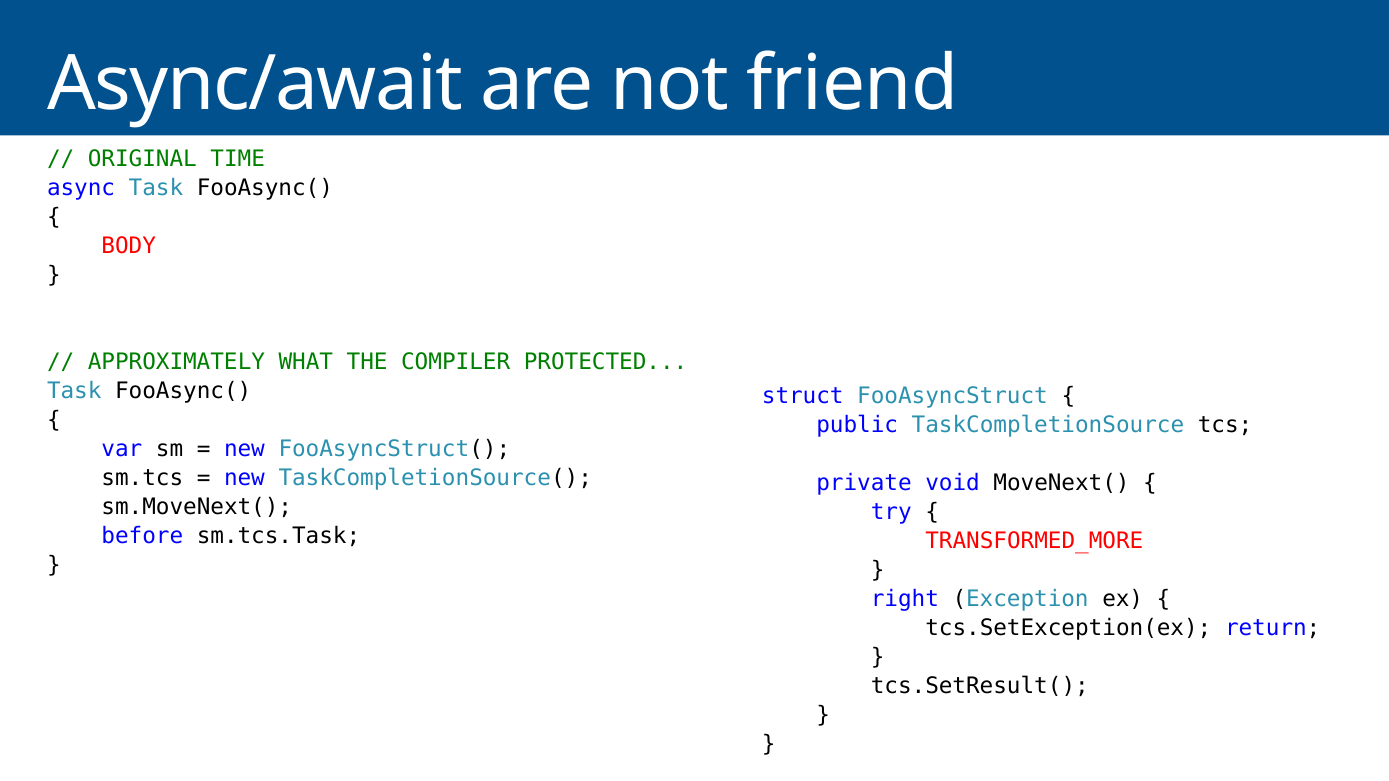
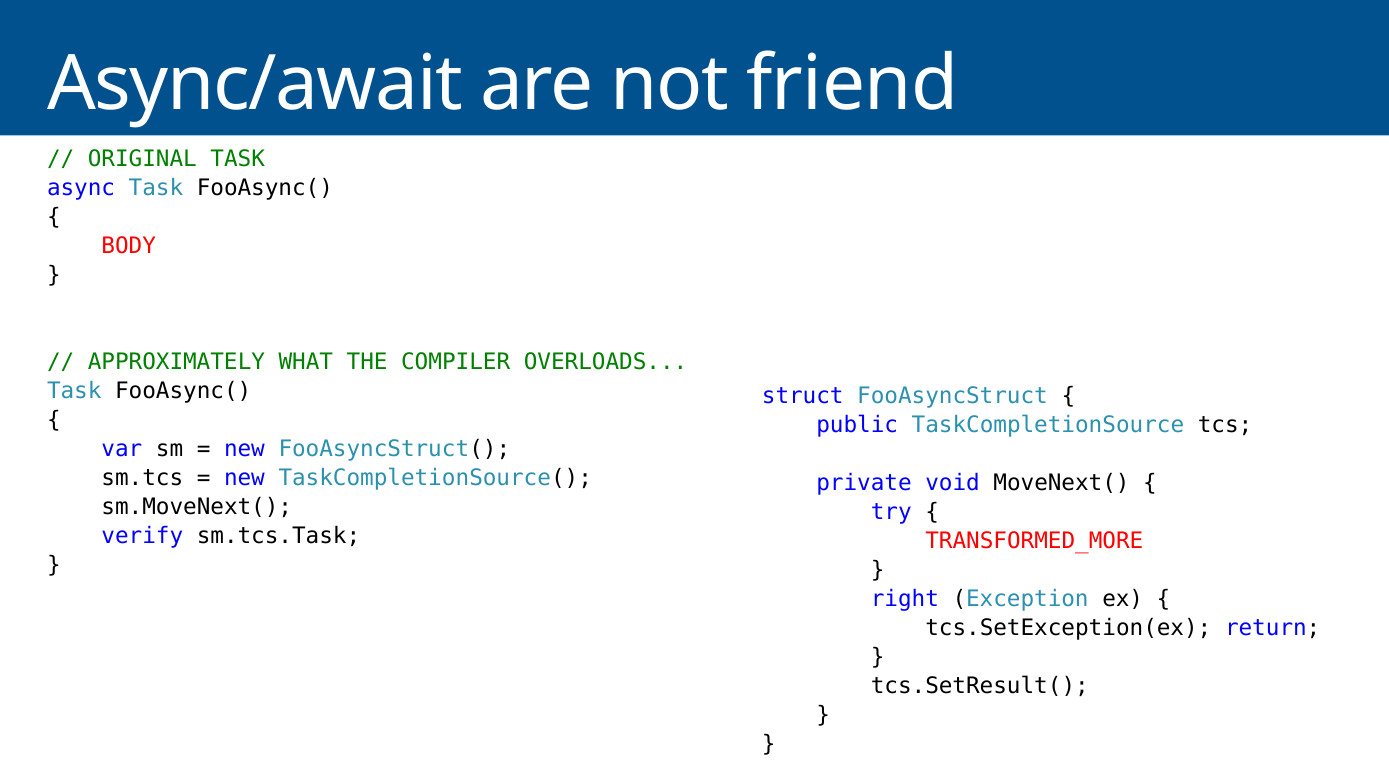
ORIGINAL TIME: TIME -> TASK
PROTECTED: PROTECTED -> OVERLOADS
before: before -> verify
